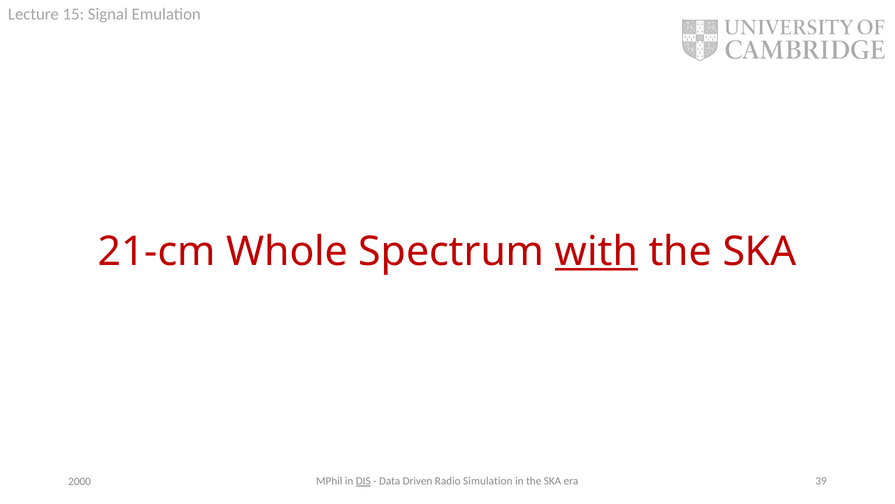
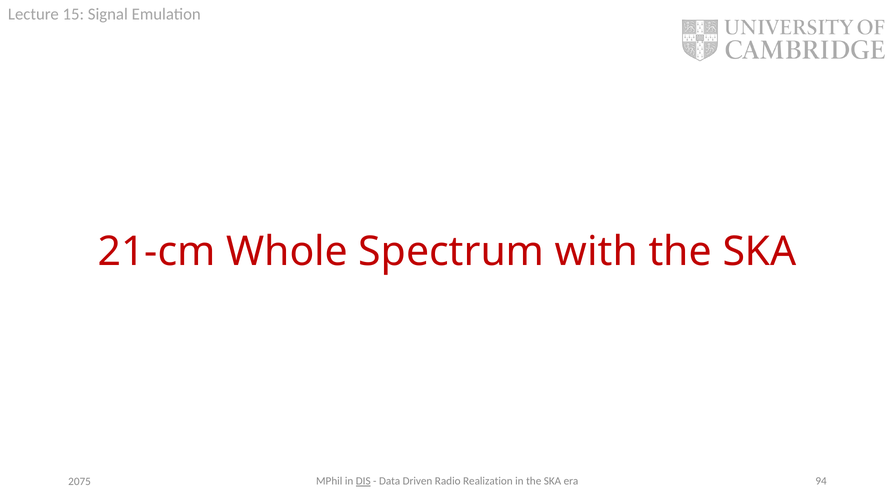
with underline: present -> none
Simulation: Simulation -> Realization
39: 39 -> 94
2000: 2000 -> 2075
